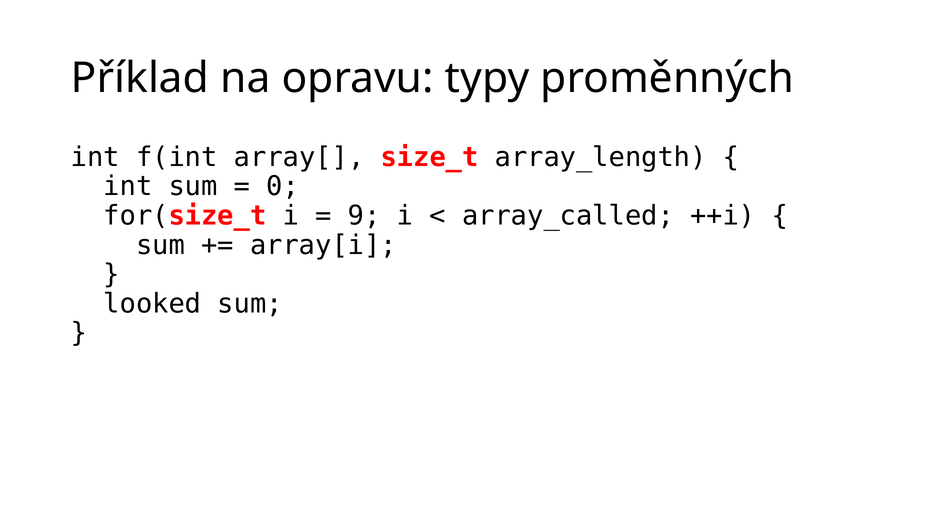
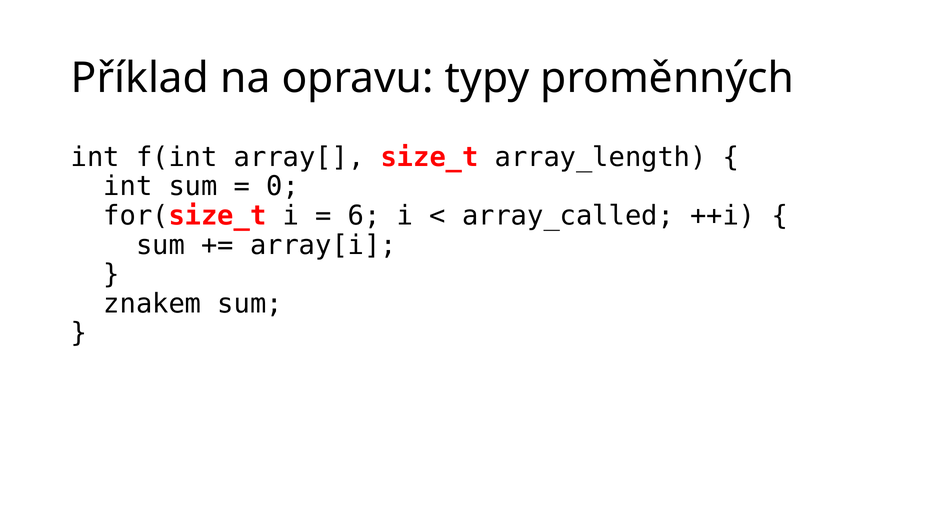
9: 9 -> 6
looked: looked -> znakem
